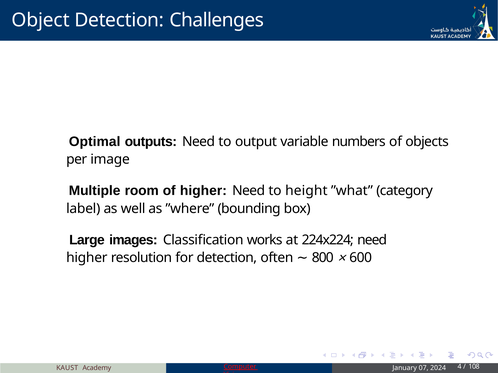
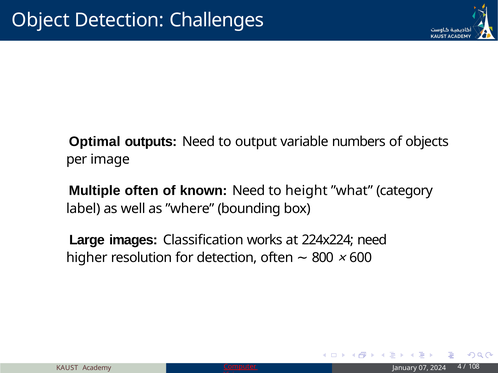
Multiple room: room -> often
of higher: higher -> known
